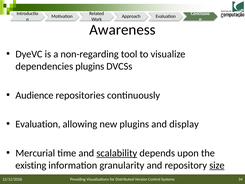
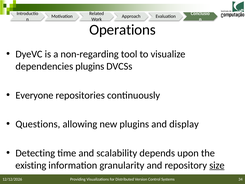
Awareness: Awareness -> Operations
Audience: Audience -> Everyone
Evaluation at (38, 124): Evaluation -> Questions
Mercurial: Mercurial -> Detecting
scalability underline: present -> none
